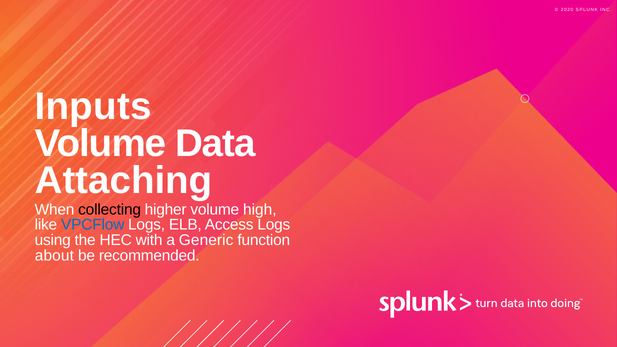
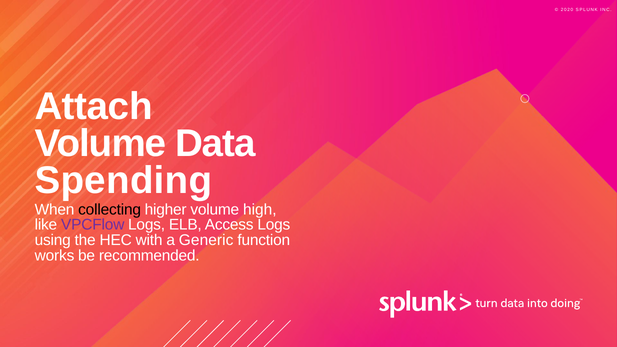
Inputs: Inputs -> Attach
Attaching: Attaching -> Spending
VPCFlow colour: blue -> purple
about: about -> works
